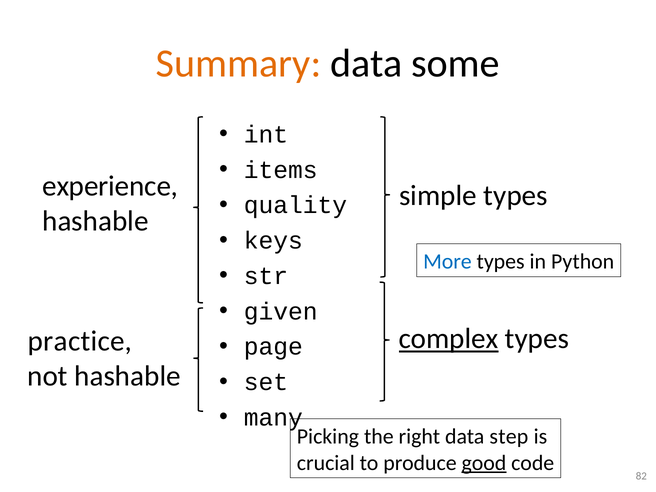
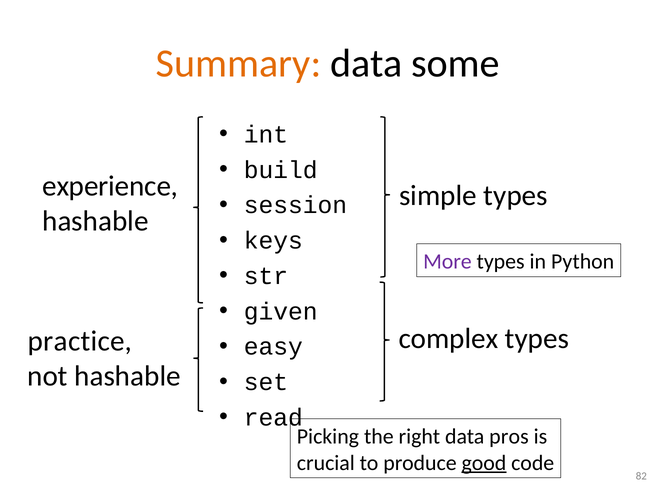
items: items -> build
quality: quality -> session
More colour: blue -> purple
complex underline: present -> none
page: page -> easy
many: many -> read
step: step -> pros
